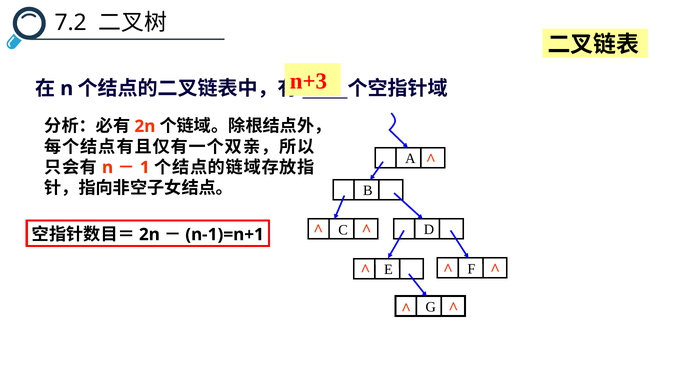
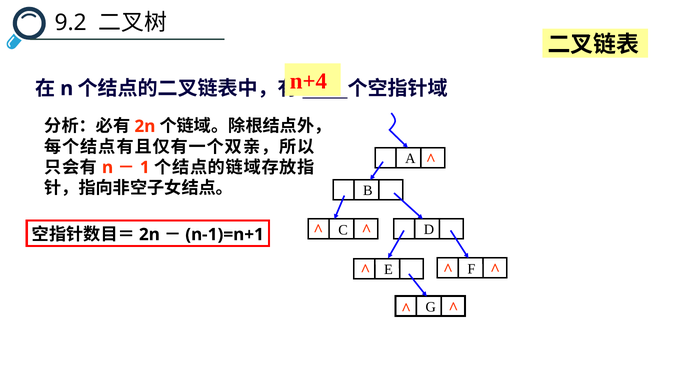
7.2: 7.2 -> 9.2
n+3: n+3 -> n+4
